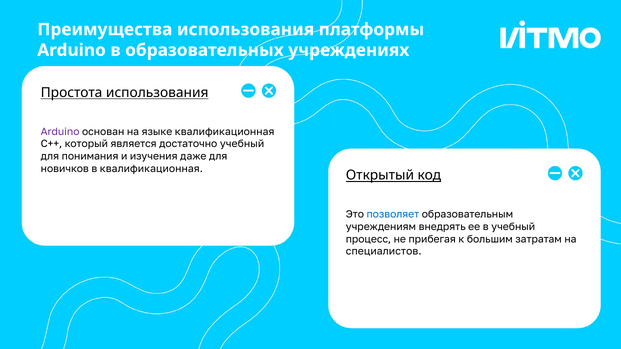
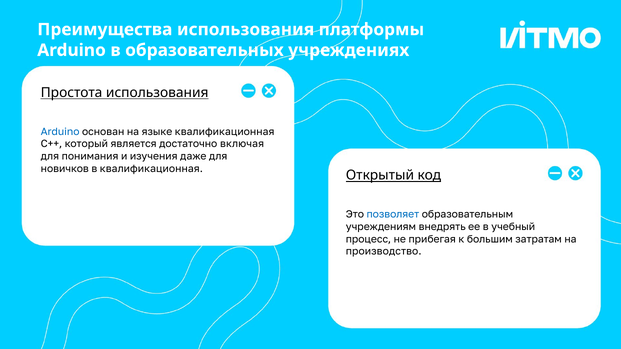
Arduino at (60, 132) colour: purple -> blue
достаточно учебный: учебный -> включая
специалистов: специалистов -> производство
